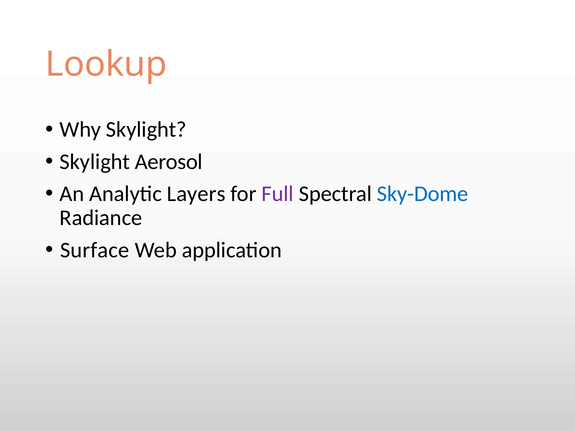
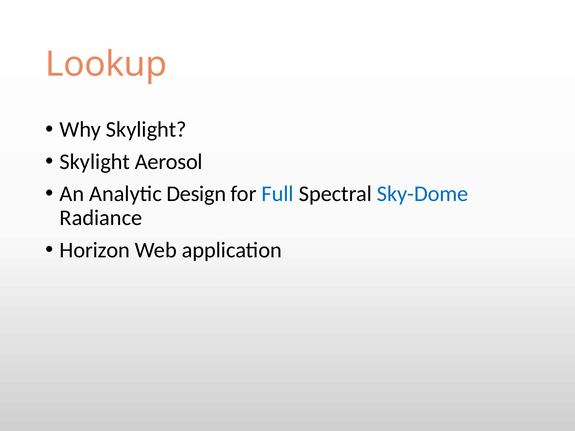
Layers: Layers -> Design
Full colour: purple -> blue
Surface: Surface -> Horizon
